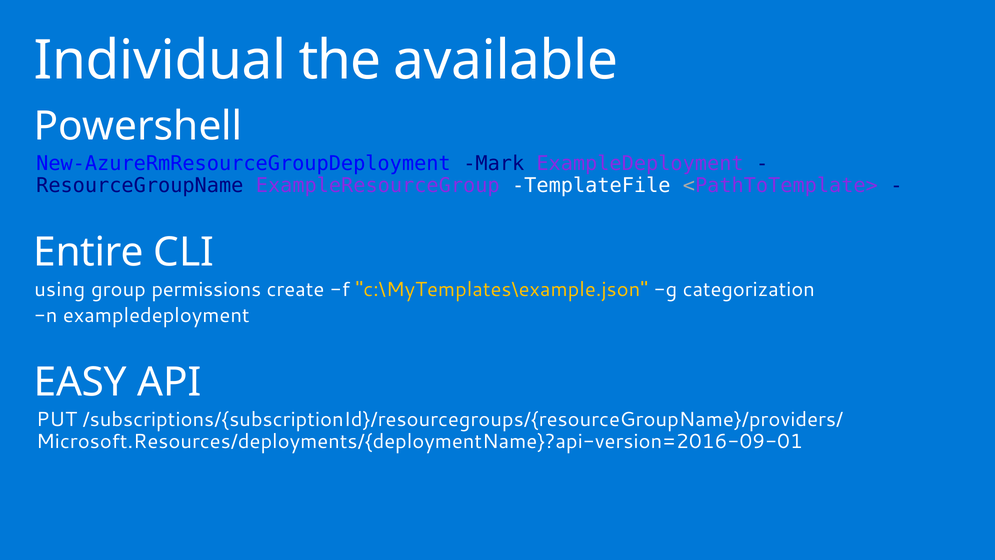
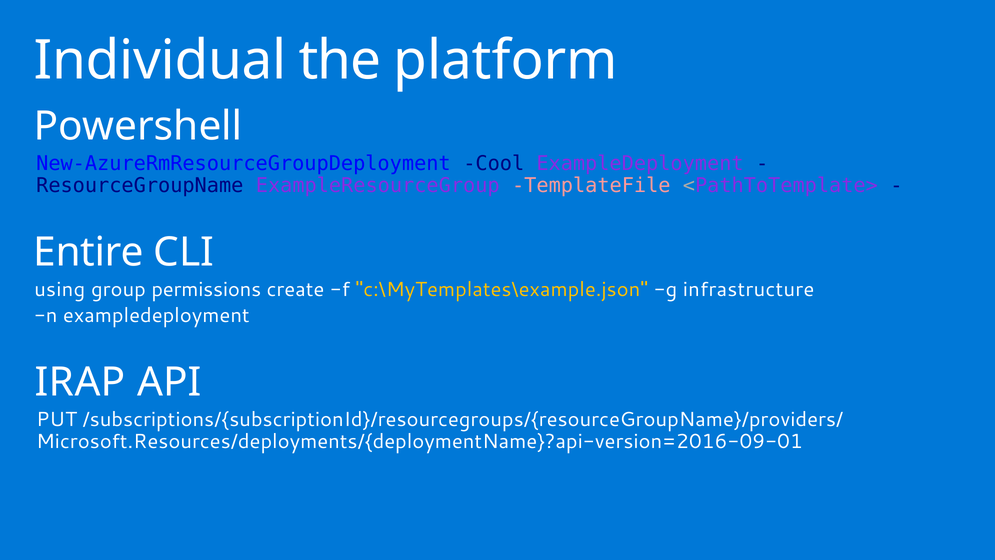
available: available -> platform
Mark: Mark -> Cool
TemplateFile colour: white -> pink
categorization: categorization -> infrastructure
EASY: EASY -> IRAP
